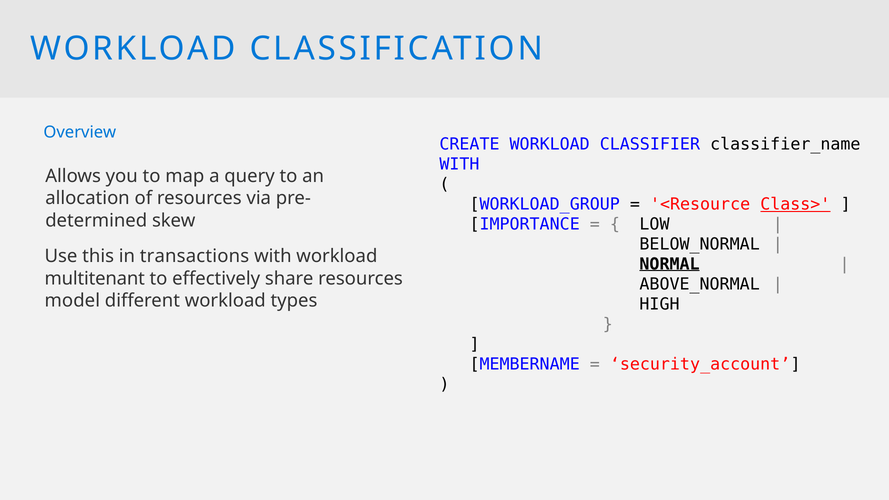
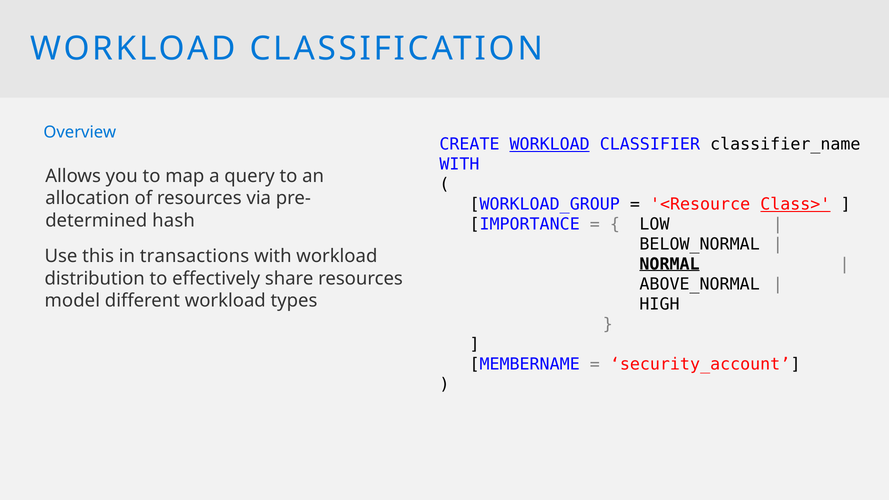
WORKLOAD at (550, 144) underline: none -> present
skew: skew -> hash
multitenant: multitenant -> distribution
